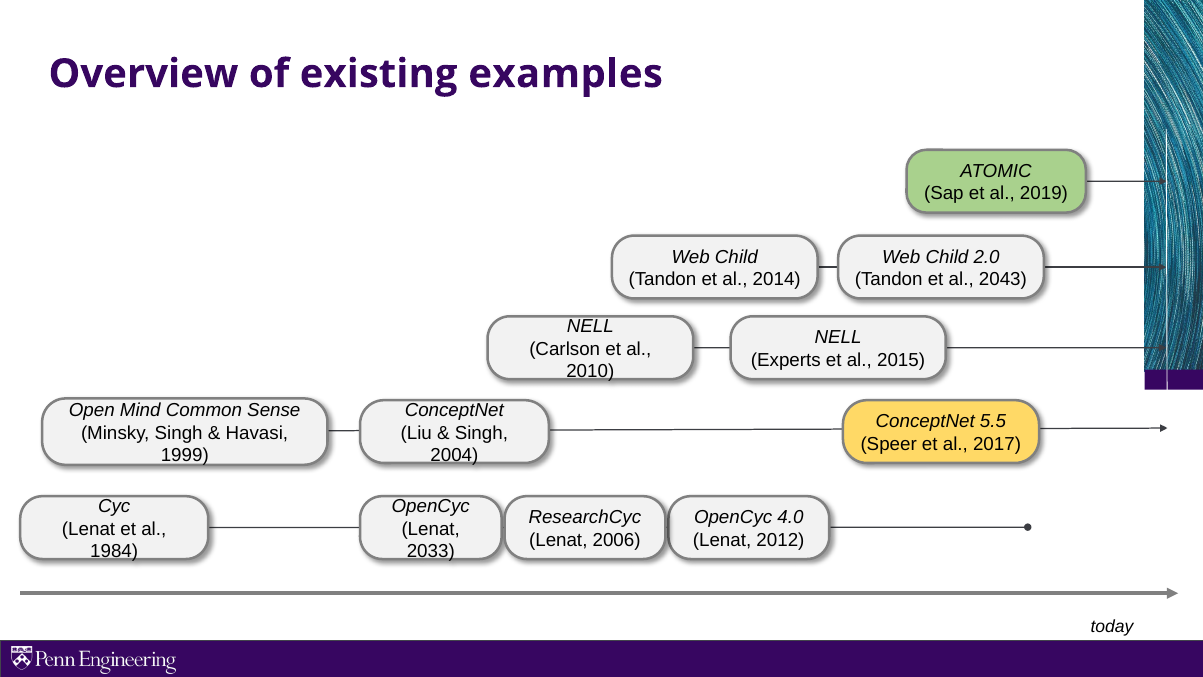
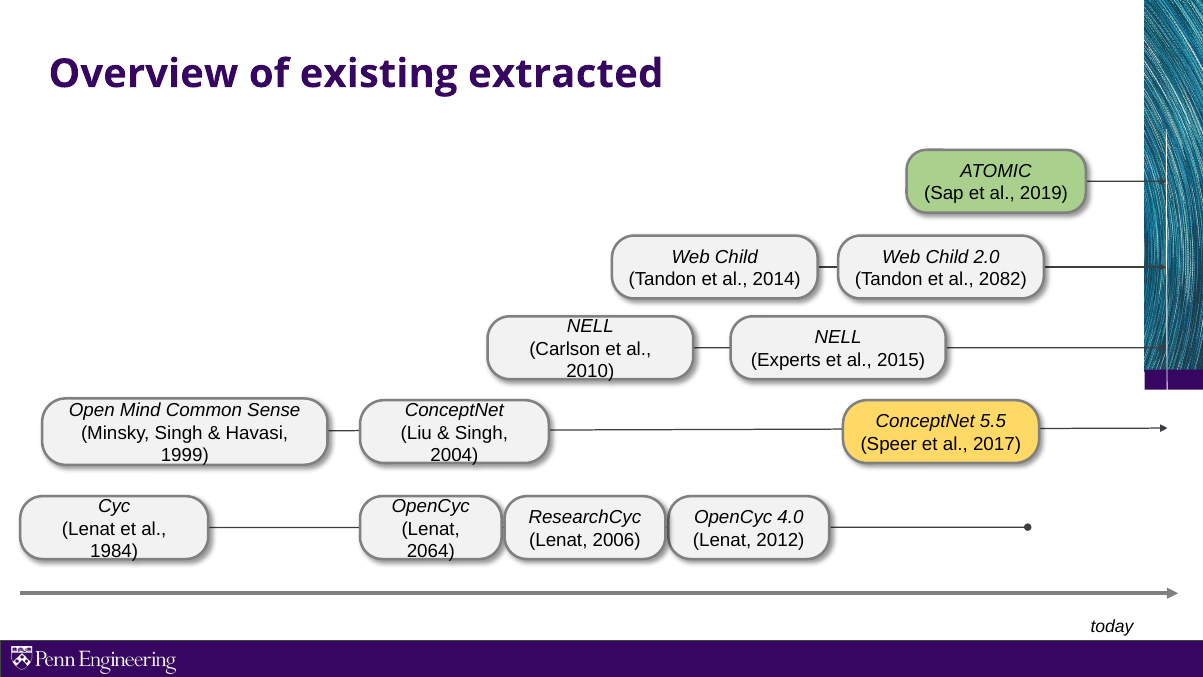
examples: examples -> extracted
2043: 2043 -> 2082
2033: 2033 -> 2064
